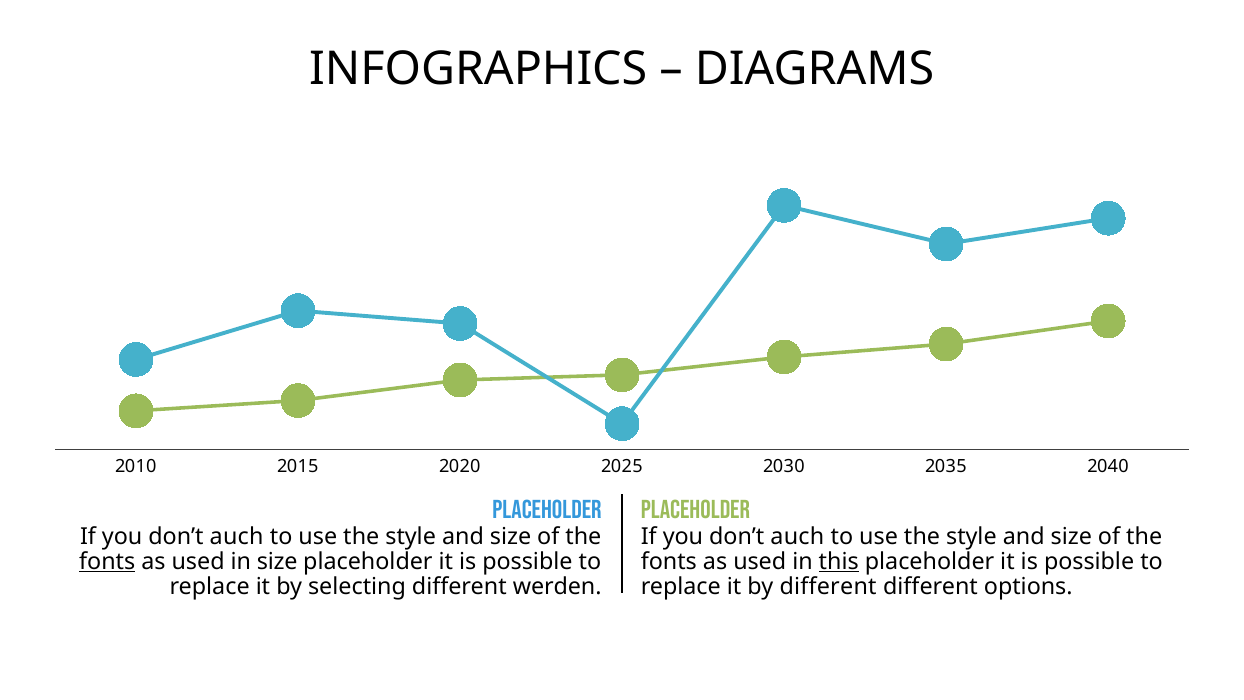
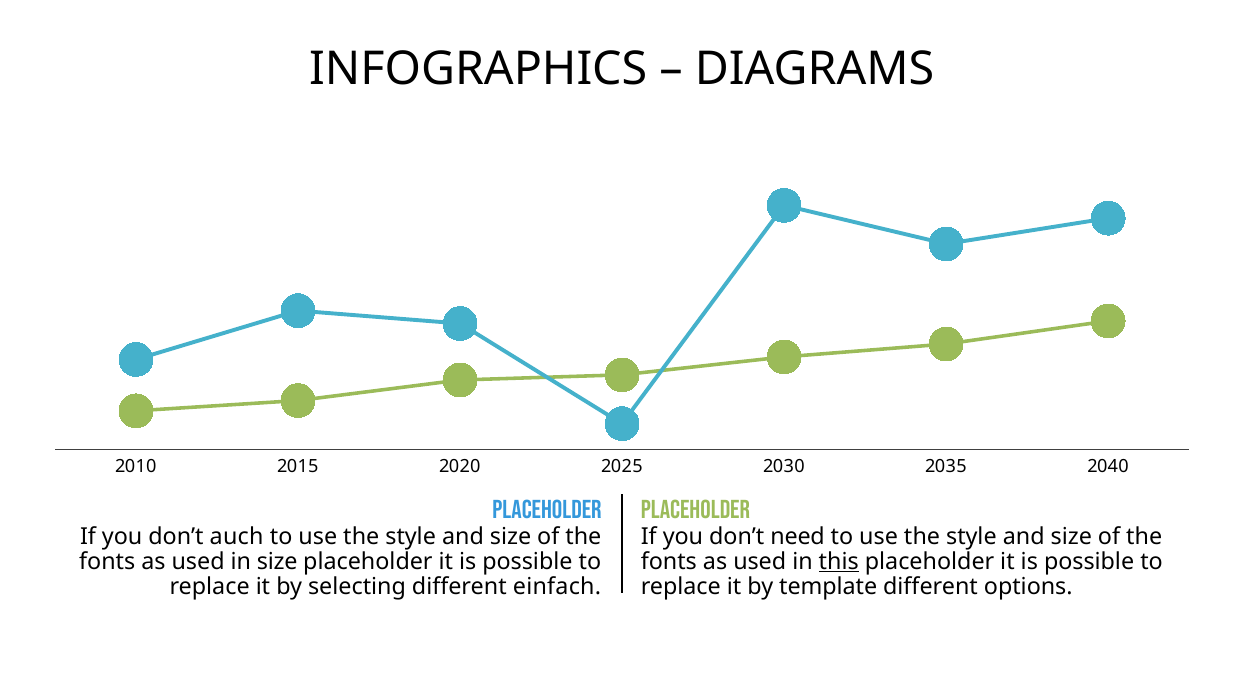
auch at (797, 536): auch -> need
fonts at (107, 562) underline: present -> none
werden: werden -> einfach
by different: different -> template
